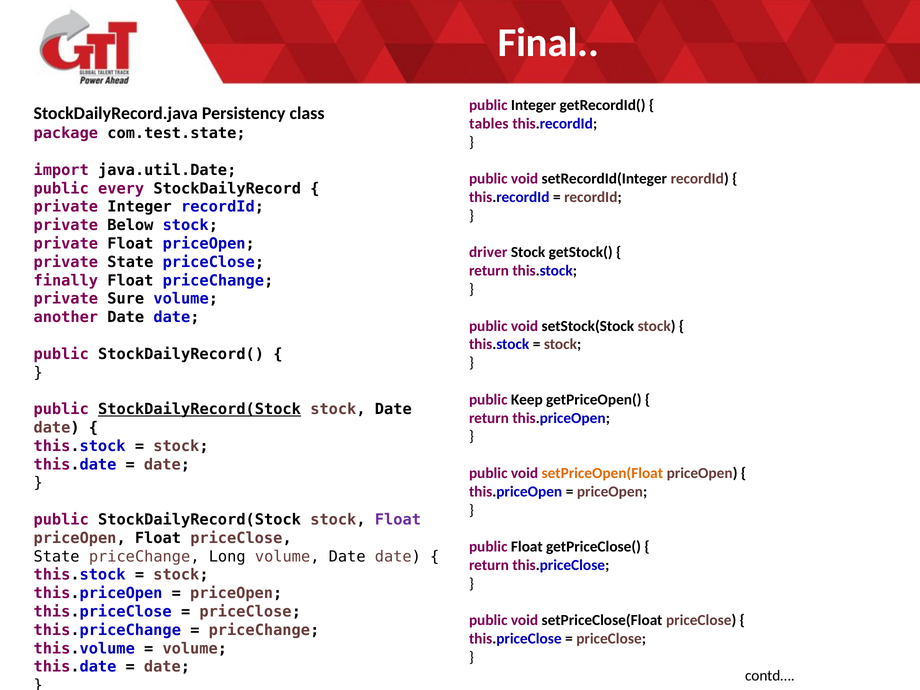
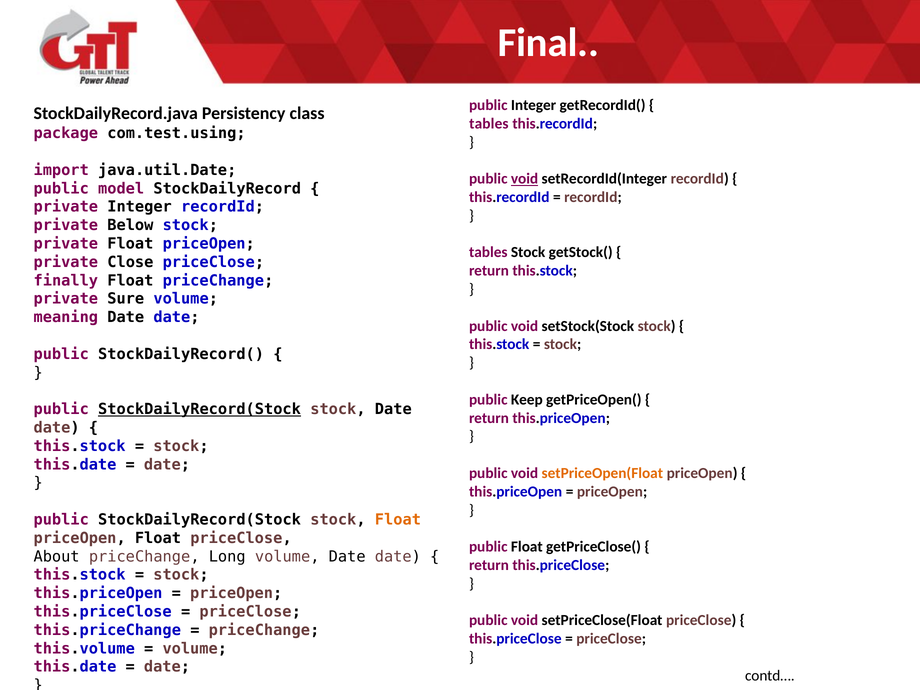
com.test.state: com.test.state -> com.test.using
void at (525, 179) underline: none -> present
every: every -> model
driver at (488, 252): driver -> tables
private State: State -> Close
another: another -> meaning
Float at (398, 520) colour: purple -> orange
State at (57, 557): State -> About
